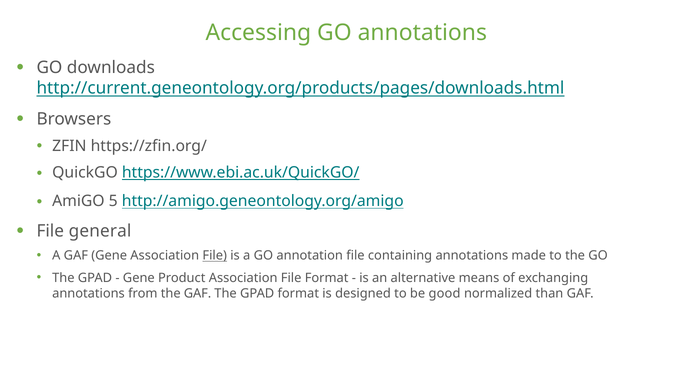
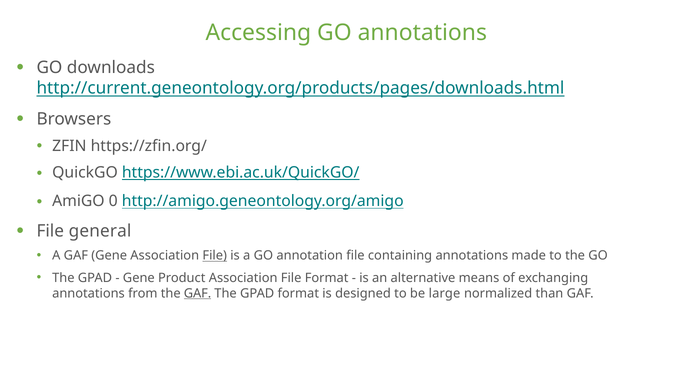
5: 5 -> 0
GAF at (198, 293) underline: none -> present
good: good -> large
